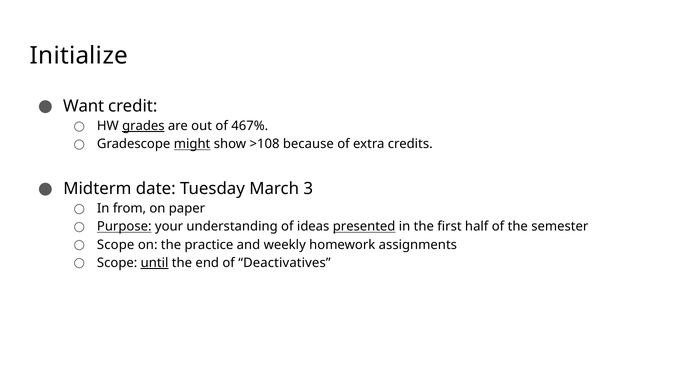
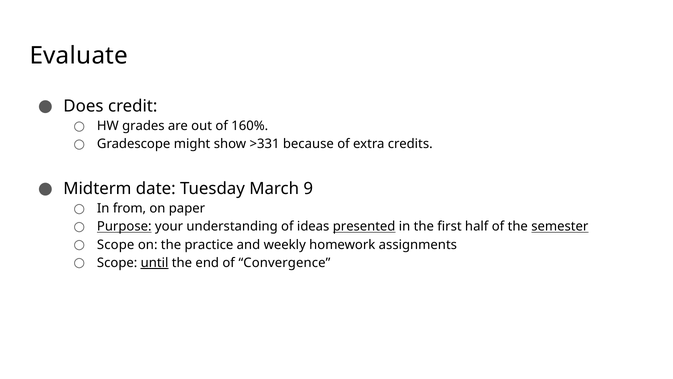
Initialize: Initialize -> Evaluate
Want: Want -> Does
grades underline: present -> none
467%: 467% -> 160%
might underline: present -> none
>108: >108 -> >331
3: 3 -> 9
semester underline: none -> present
Deactivatives: Deactivatives -> Convergence
